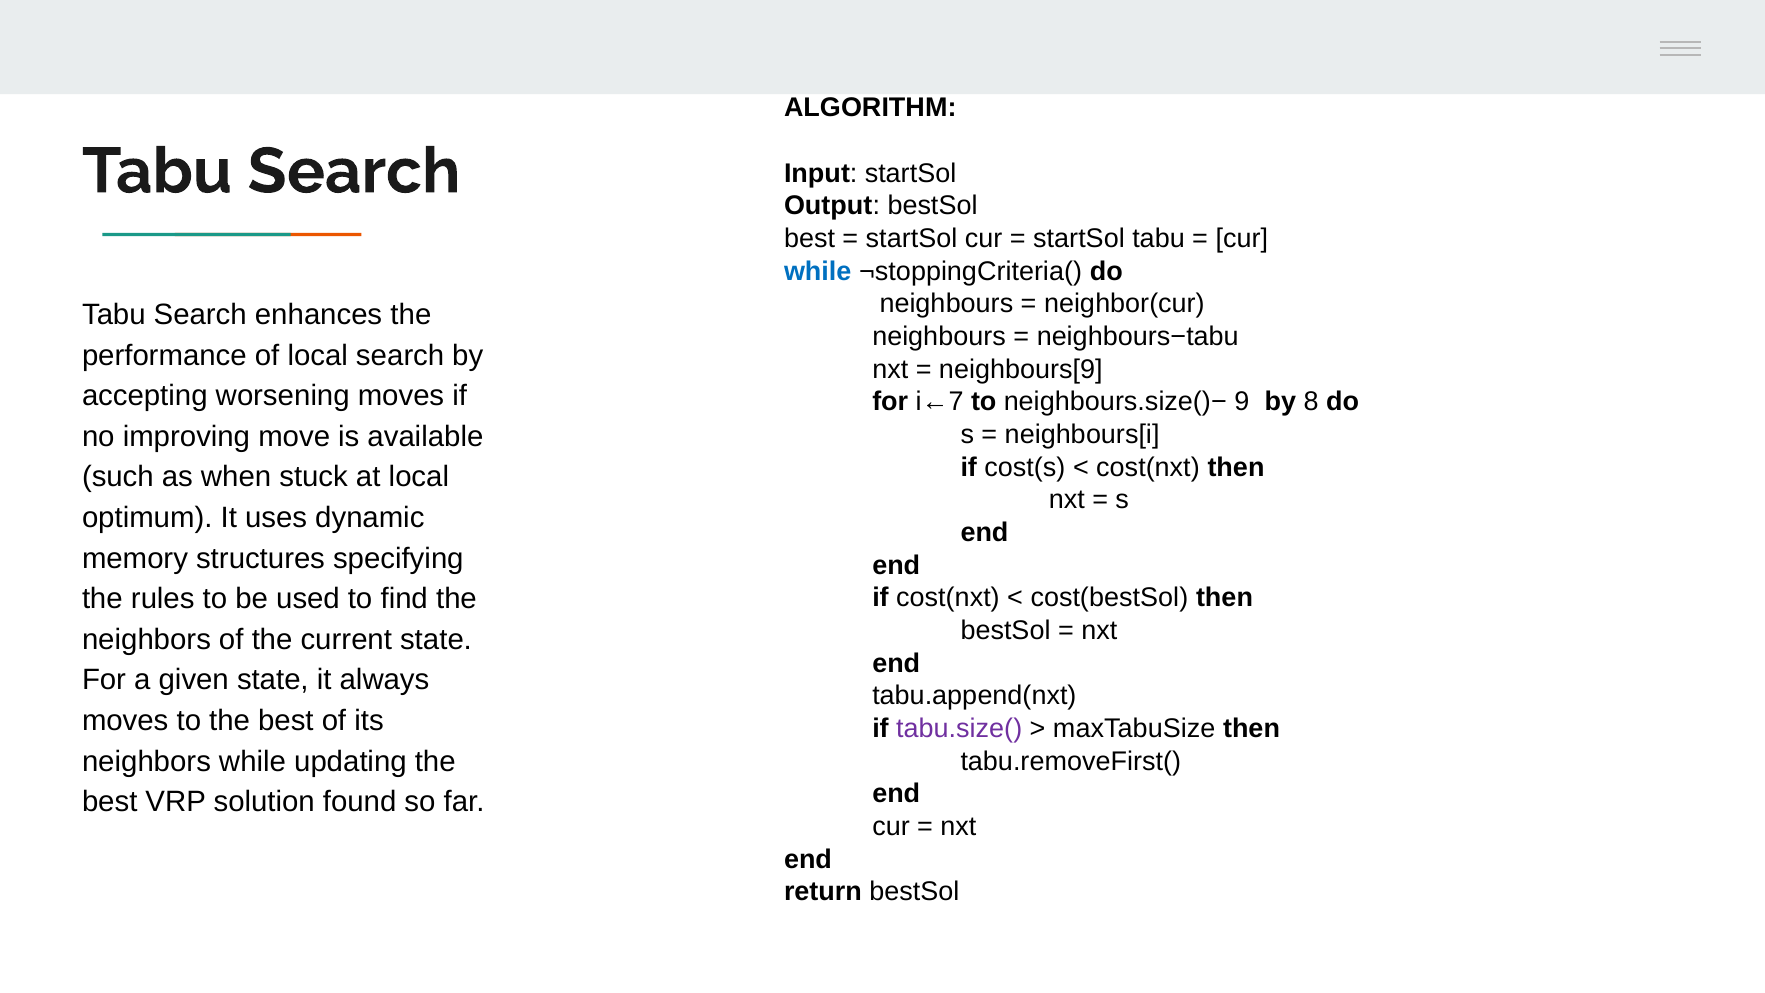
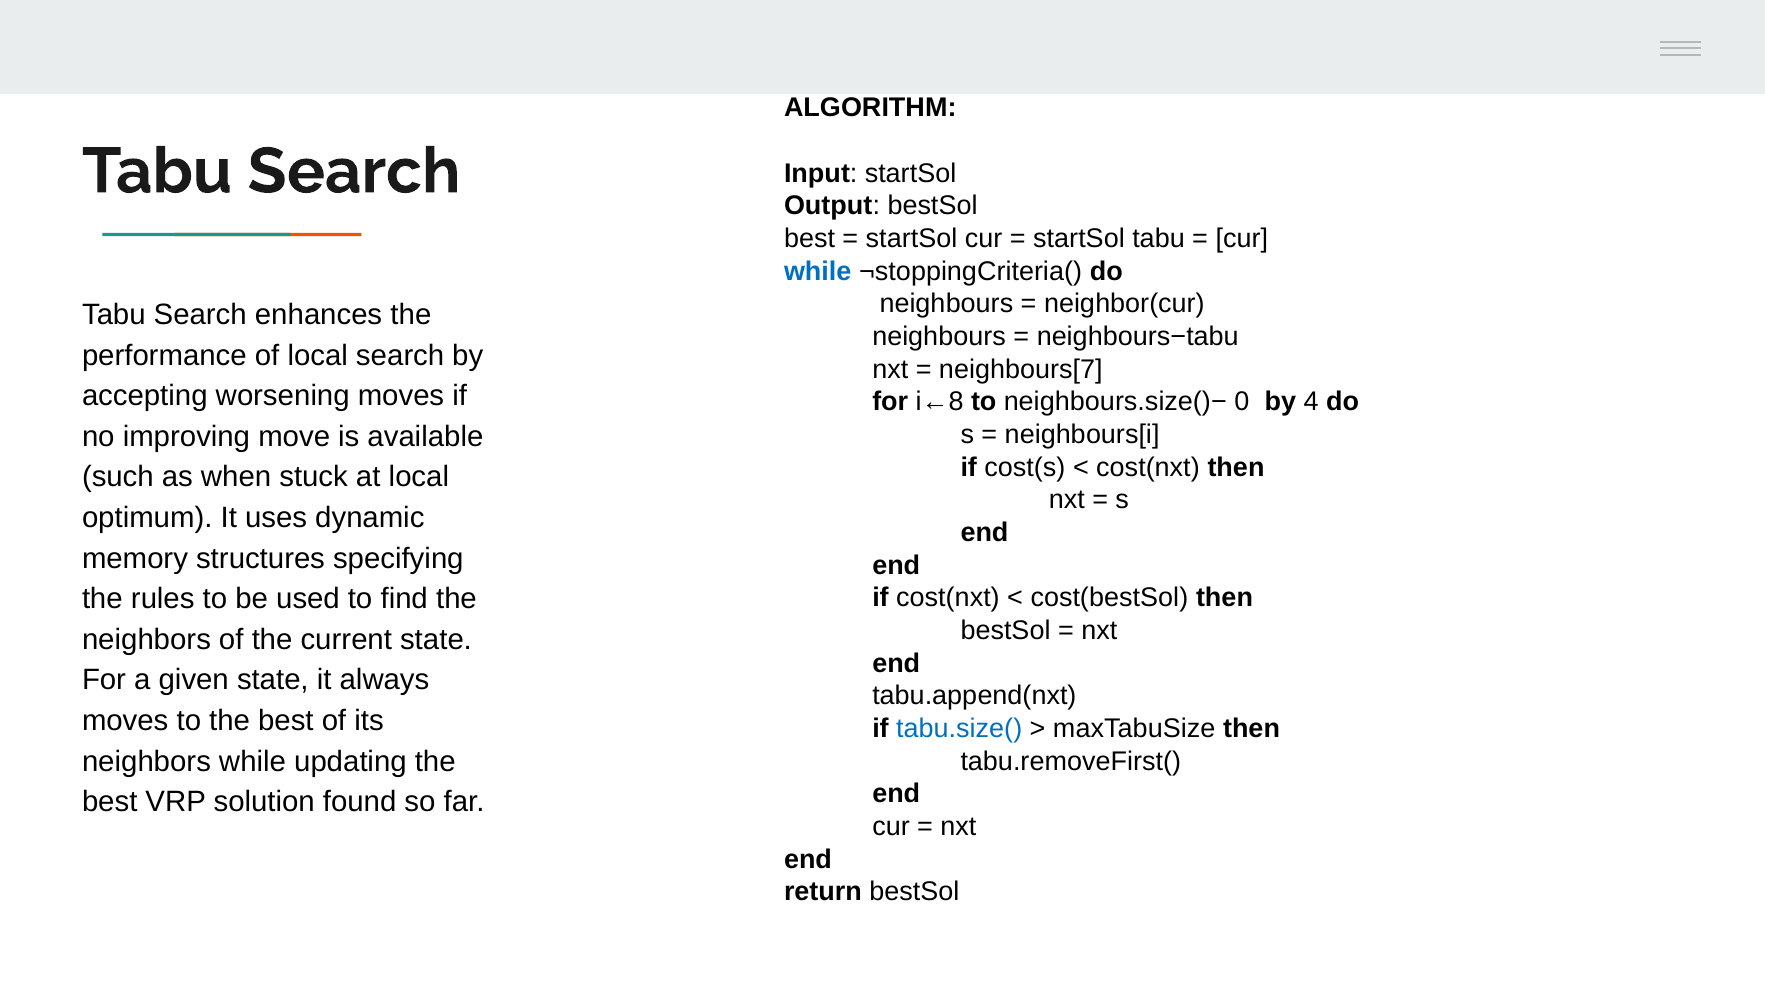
neighbours[9: neighbours[9 -> neighbours[7
i←7: i←7 -> i←8
9: 9 -> 0
8: 8 -> 4
tabu.size( colour: purple -> blue
